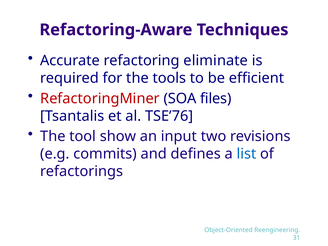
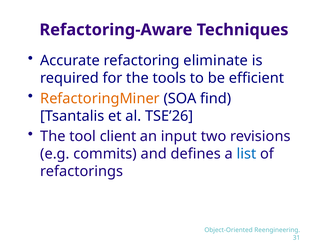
RefactoringMiner colour: red -> orange
files: files -> find
TSE’76: TSE’76 -> TSE’26
show: show -> client
